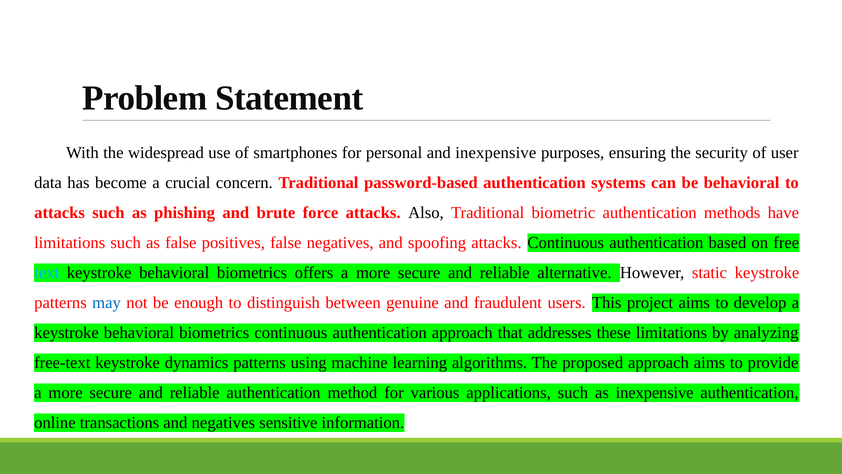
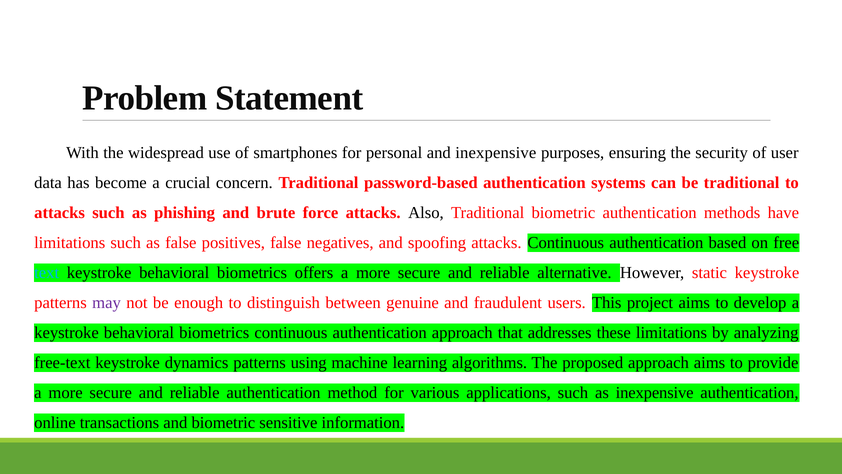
be behavioral: behavioral -> traditional
may colour: blue -> purple
and negatives: negatives -> biometric
